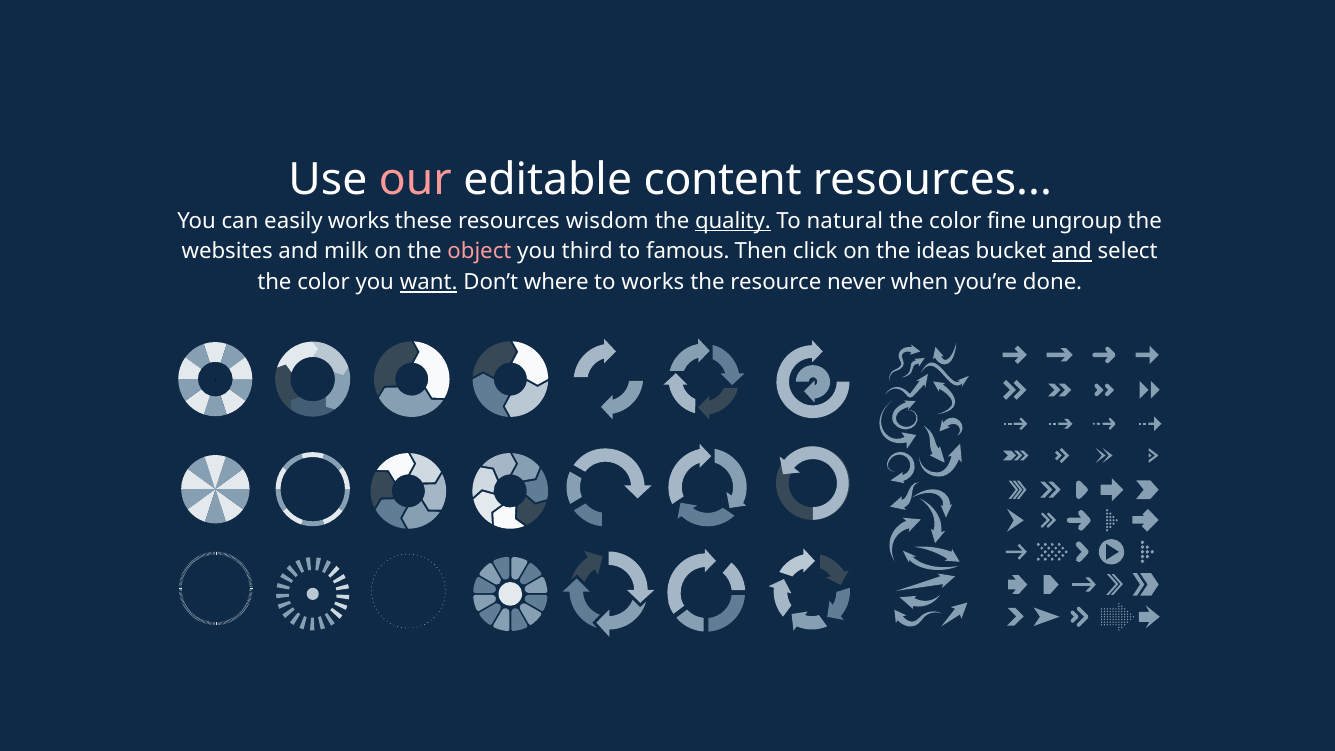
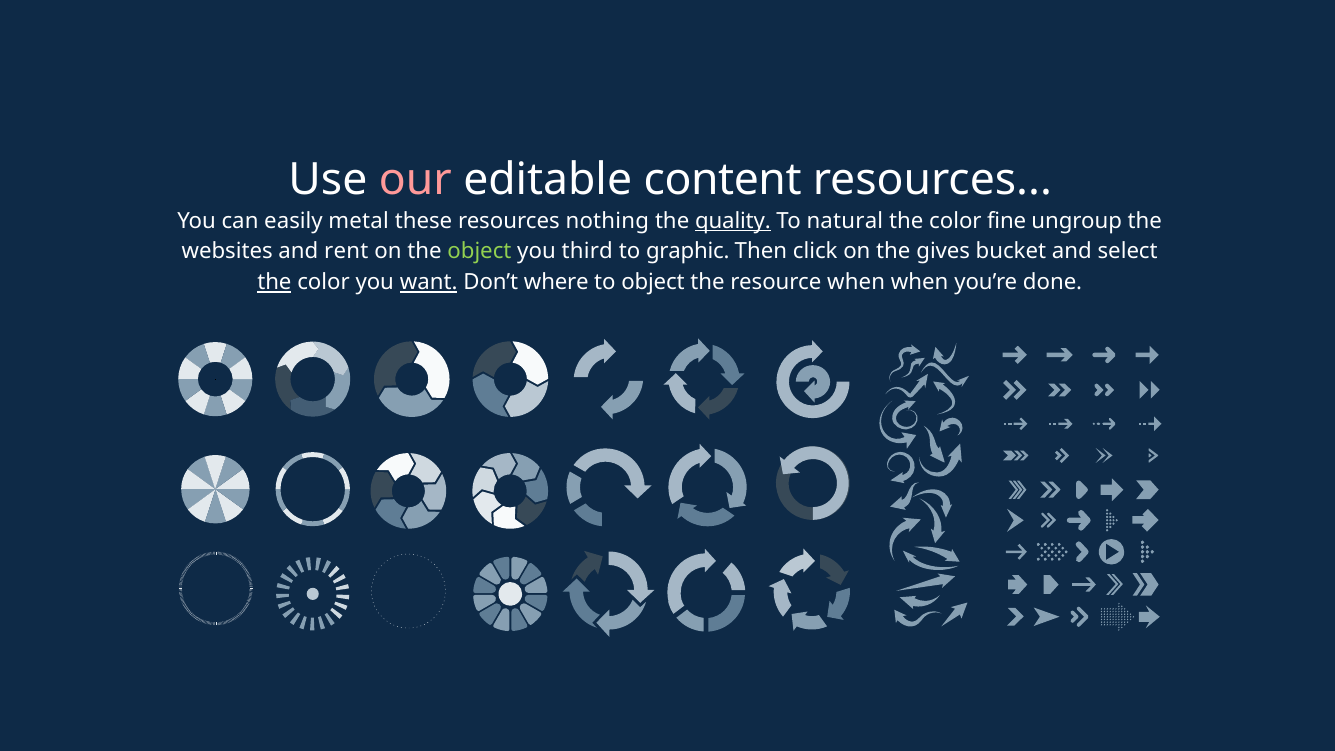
easily works: works -> metal
wisdom: wisdom -> nothing
milk: milk -> rent
object at (479, 252) colour: pink -> light green
famous: famous -> graphic
ideas: ideas -> gives
and at (1072, 252) underline: present -> none
the at (274, 282) underline: none -> present
to works: works -> object
resource never: never -> when
